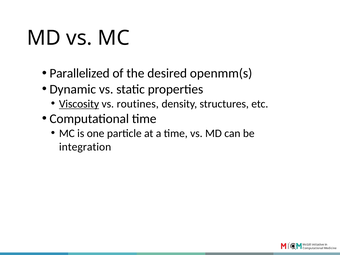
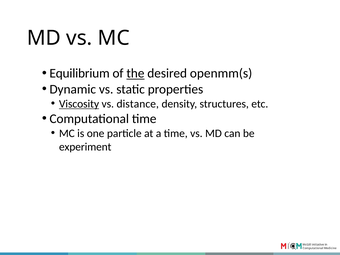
Parallelized: Parallelized -> Equilibrium
the underline: none -> present
routines: routines -> distance
integration: integration -> experiment
